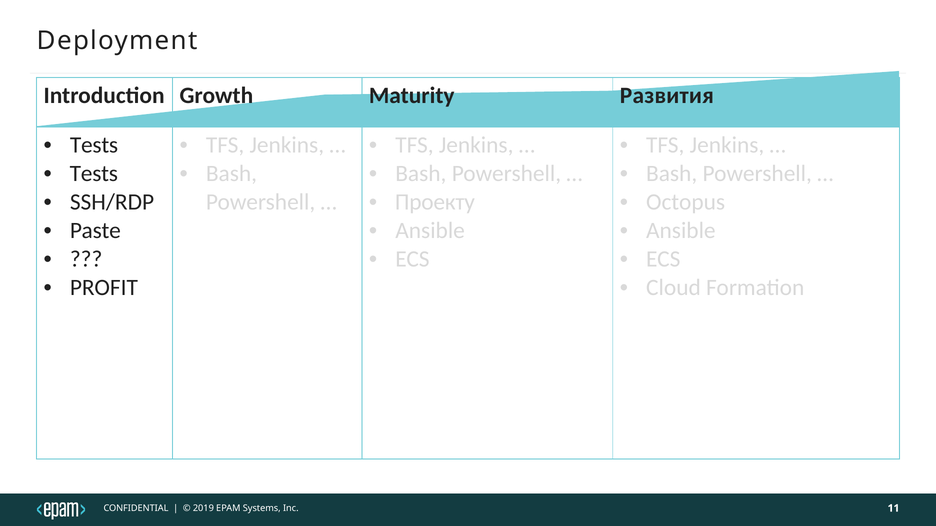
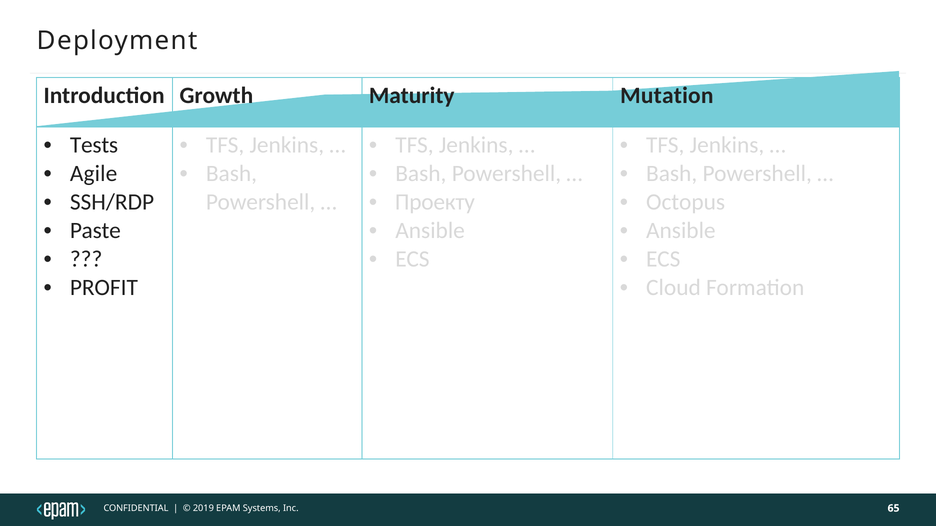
Развития: Развития -> Mutation
Tests at (94, 174): Tests -> Agile
11: 11 -> 65
